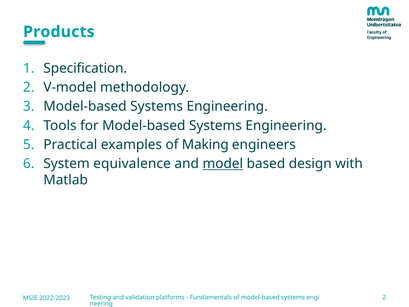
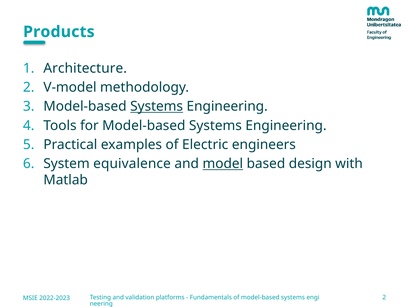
Specification: Specification -> Architecture
Systems at (157, 106) underline: none -> present
Making: Making -> Electric
